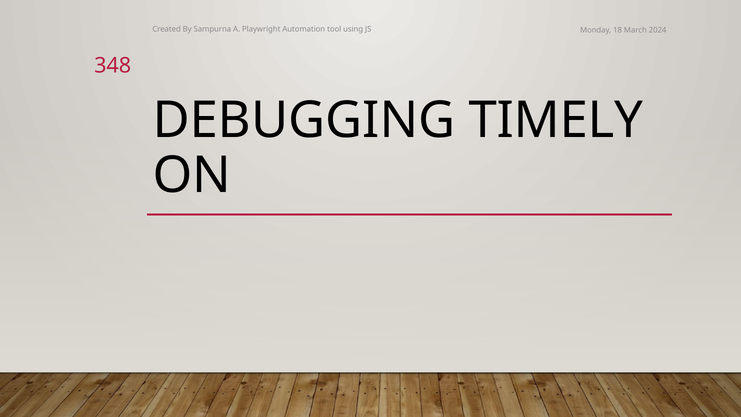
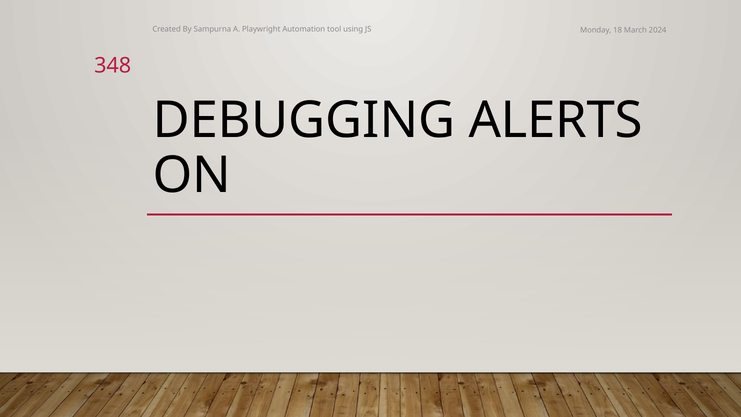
TIMELY: TIMELY -> ALERTS
